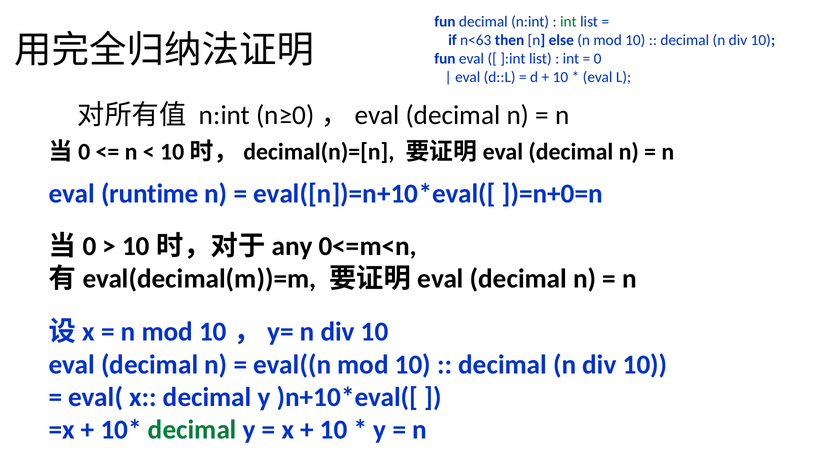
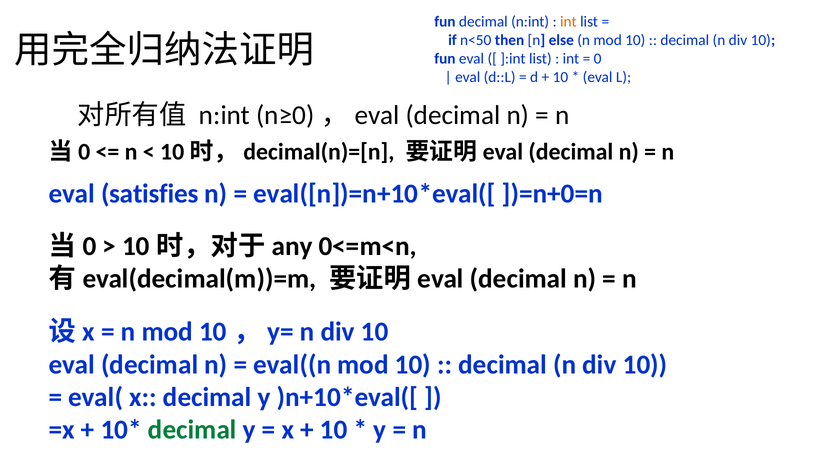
int at (568, 22) colour: green -> orange
n<63: n<63 -> n<50
runtime: runtime -> satisfies
